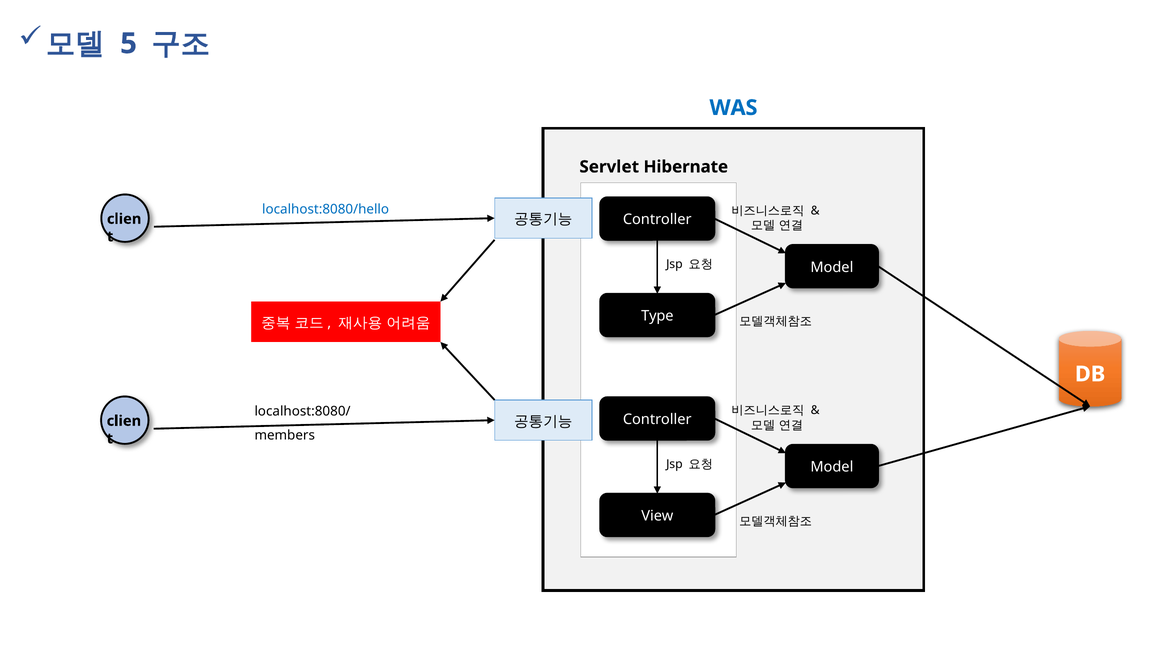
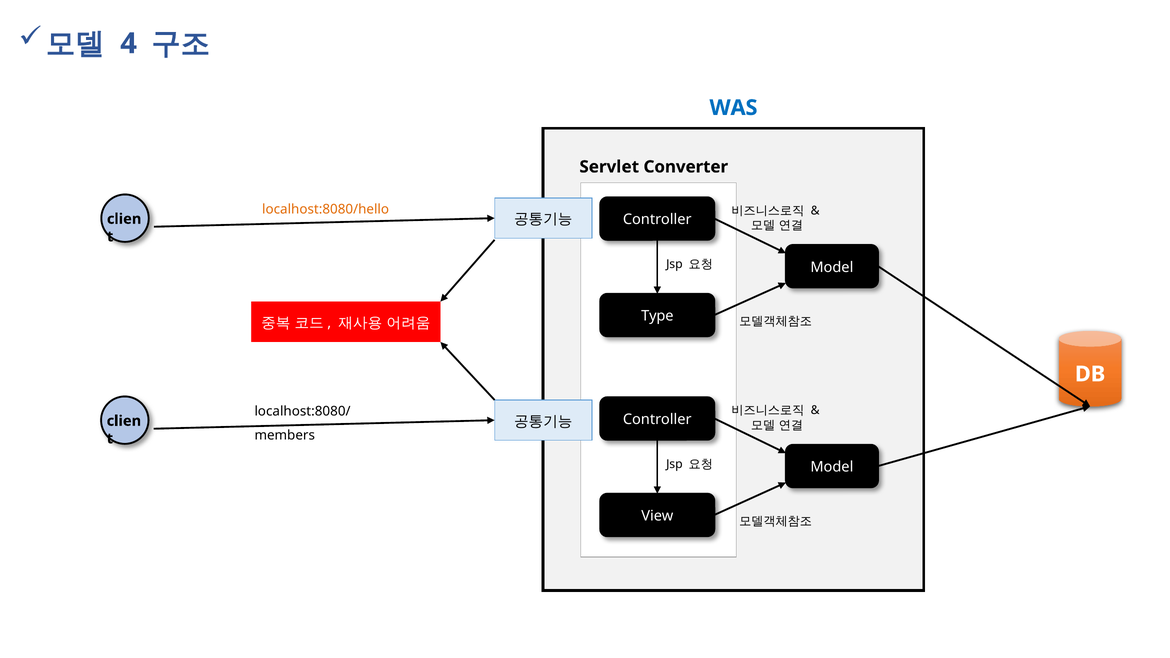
5: 5 -> 4
Hibernate: Hibernate -> Converter
localhost:8080/hello colour: blue -> orange
